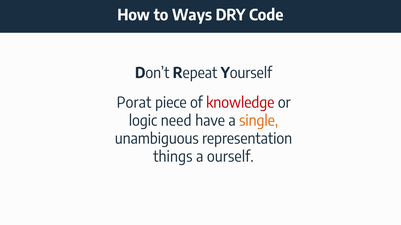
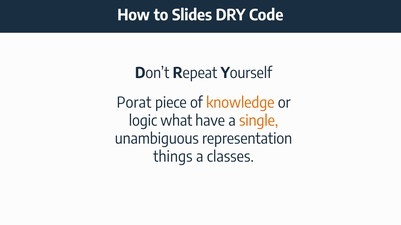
Ways: Ways -> Slides
knowledge colour: red -> orange
need: need -> what
ourself: ourself -> classes
